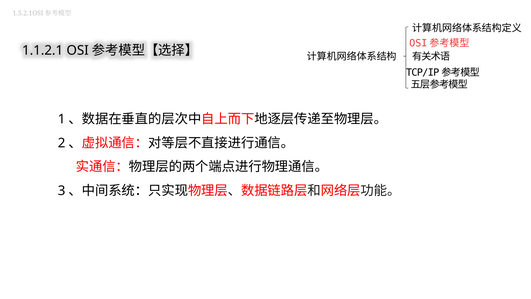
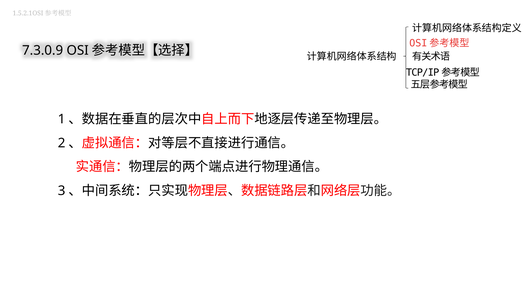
1.1.2.1: 1.1.2.1 -> 7.3.0.9
